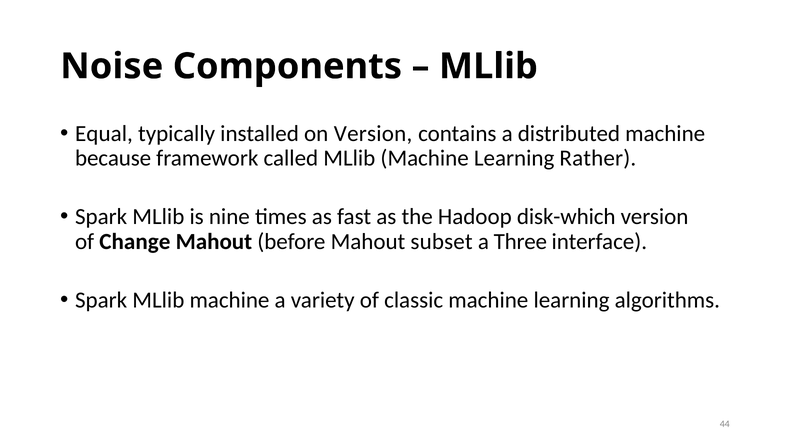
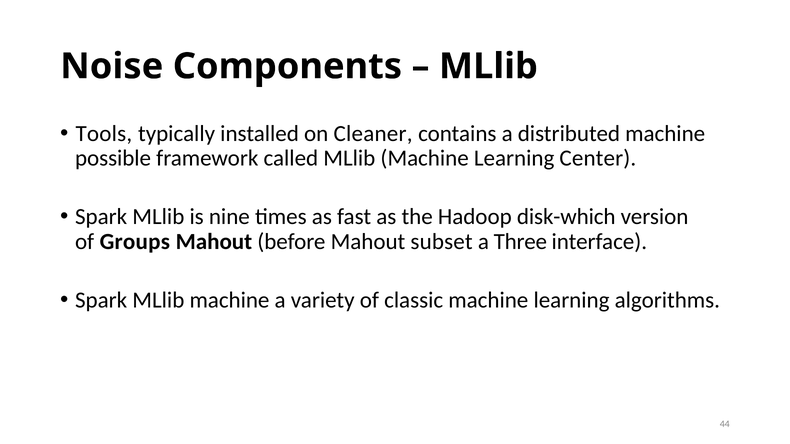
Equal: Equal -> Tools
on Version: Version -> Cleaner
because: because -> possible
Rather: Rather -> Center
Change: Change -> Groups
